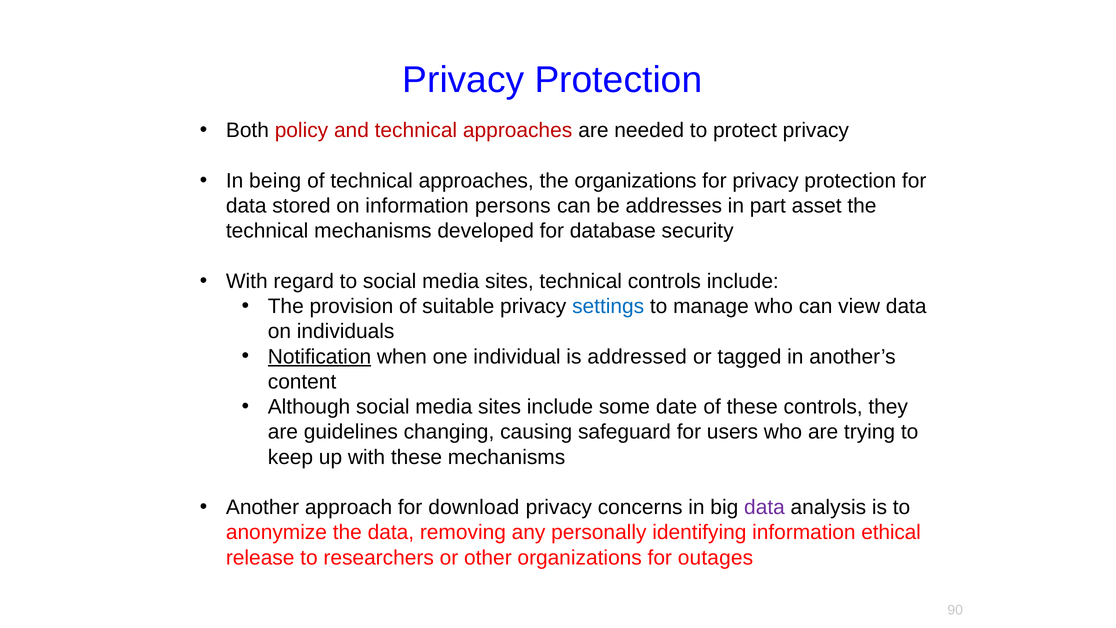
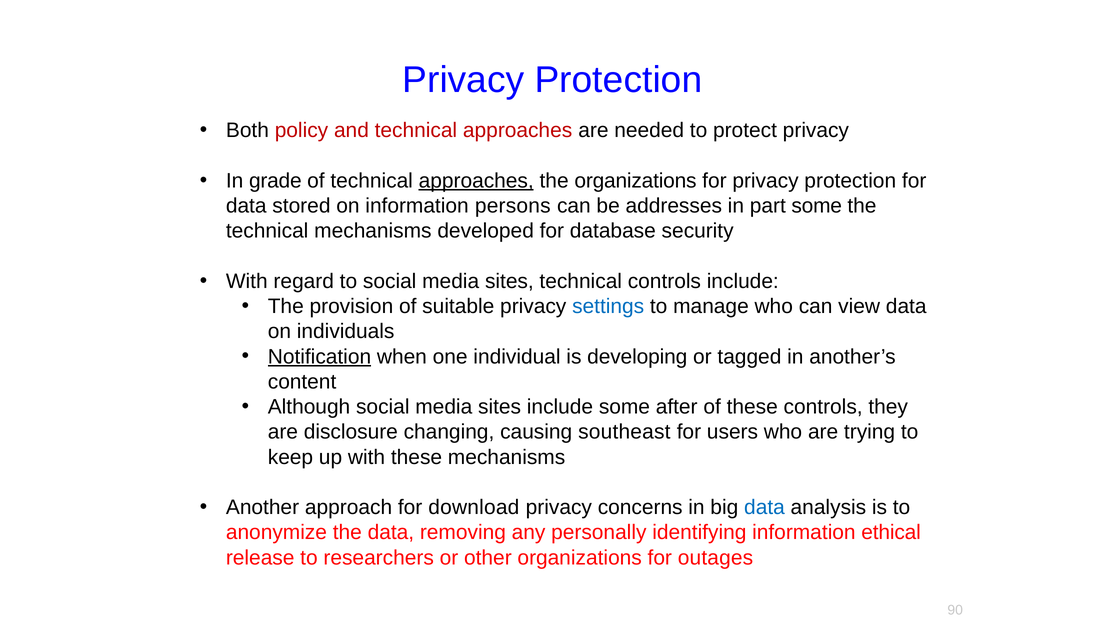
being: being -> grade
approaches at (476, 181) underline: none -> present
part asset: asset -> some
addressed: addressed -> developing
date: date -> after
guidelines: guidelines -> disclosure
safeguard: safeguard -> southeast
data at (764, 507) colour: purple -> blue
